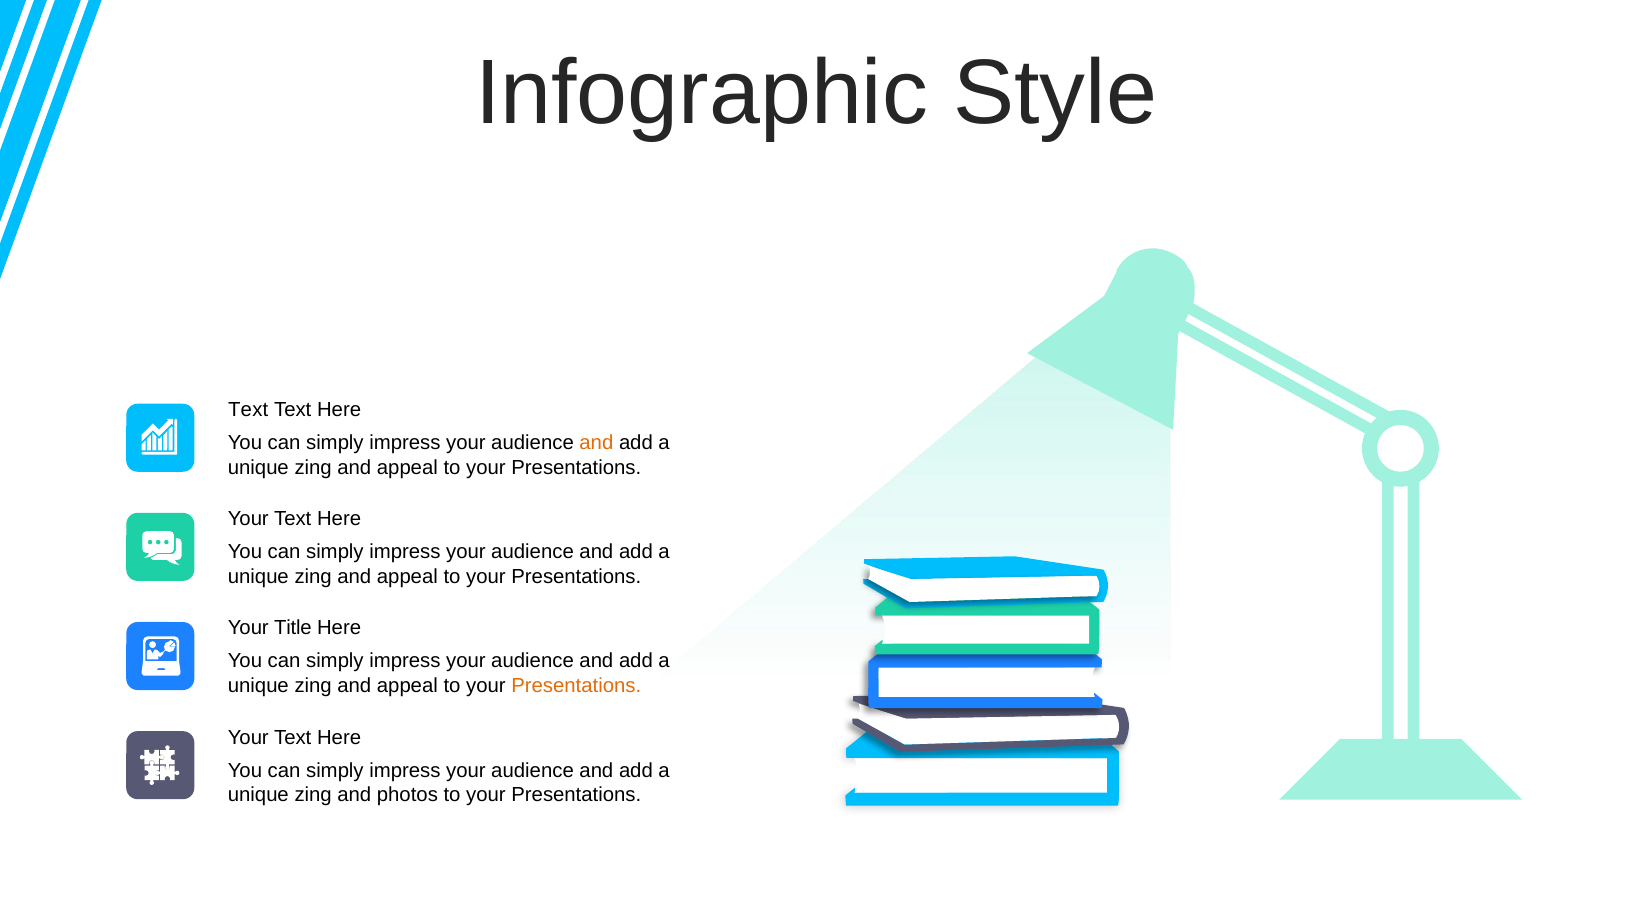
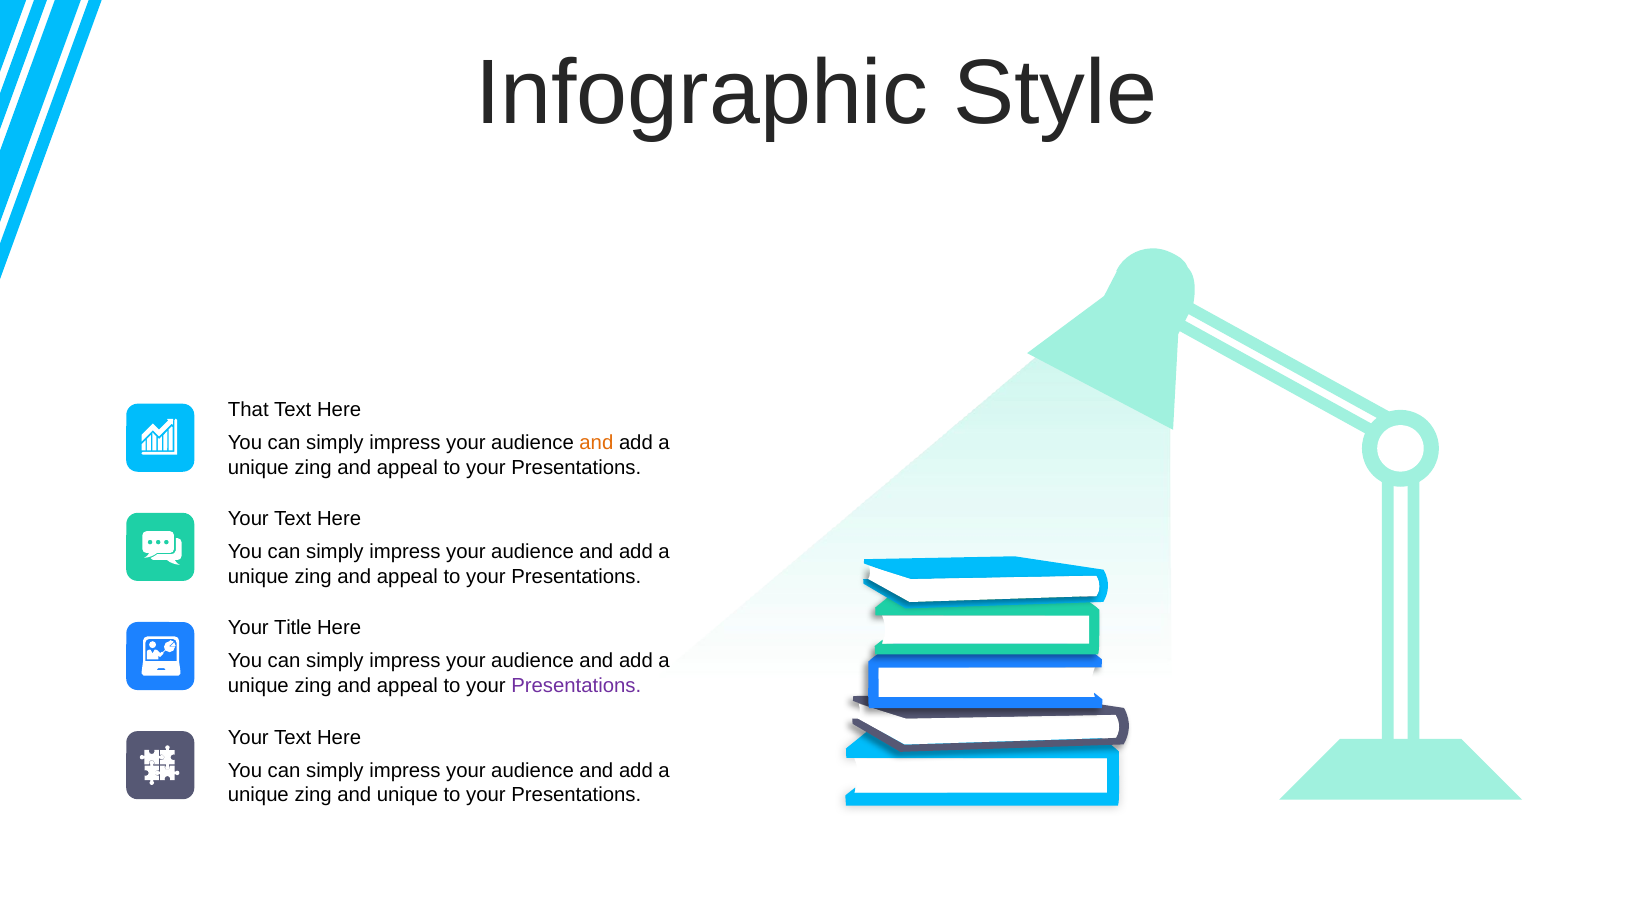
Text at (248, 410): Text -> That
Presentations at (576, 686) colour: orange -> purple
and photos: photos -> unique
